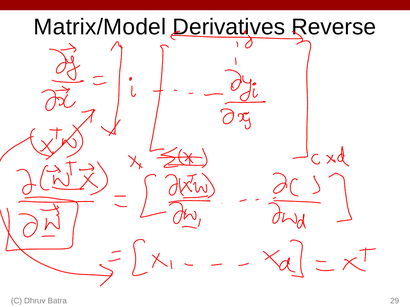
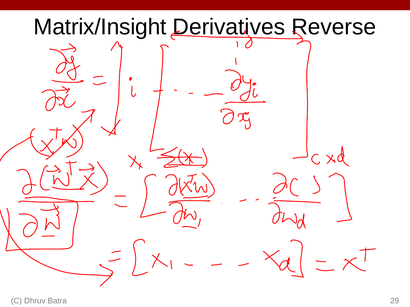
Matrix/Model: Matrix/Model -> Matrix/Insight
